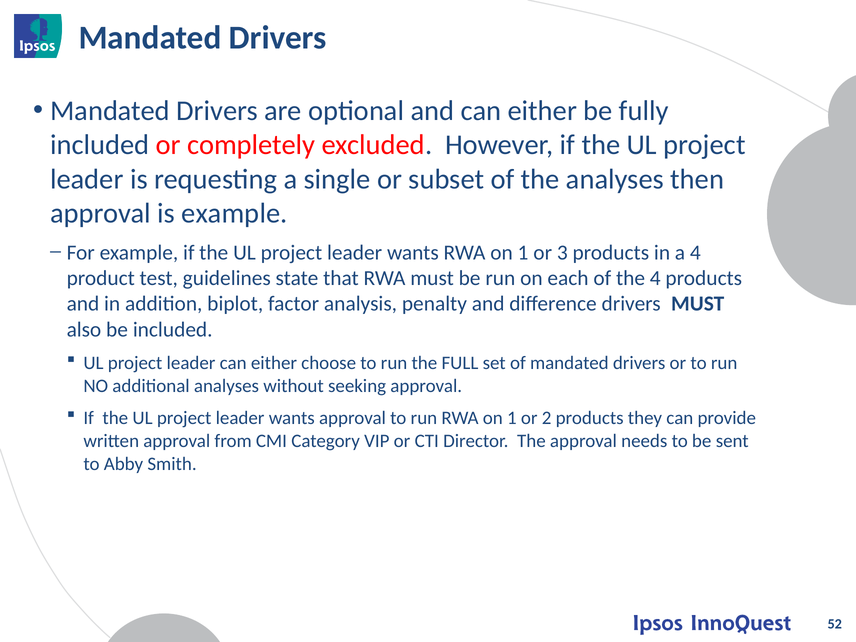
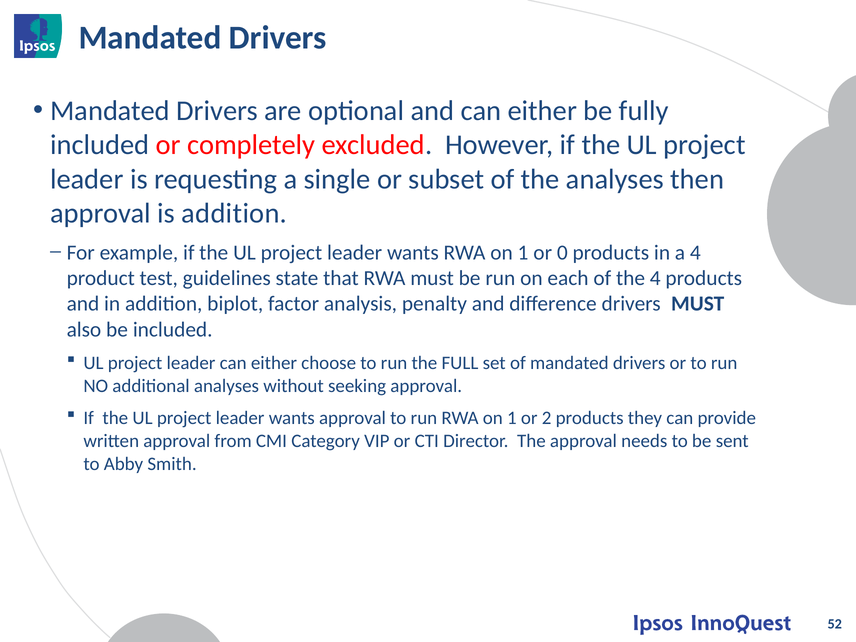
is example: example -> addition
3: 3 -> 0
